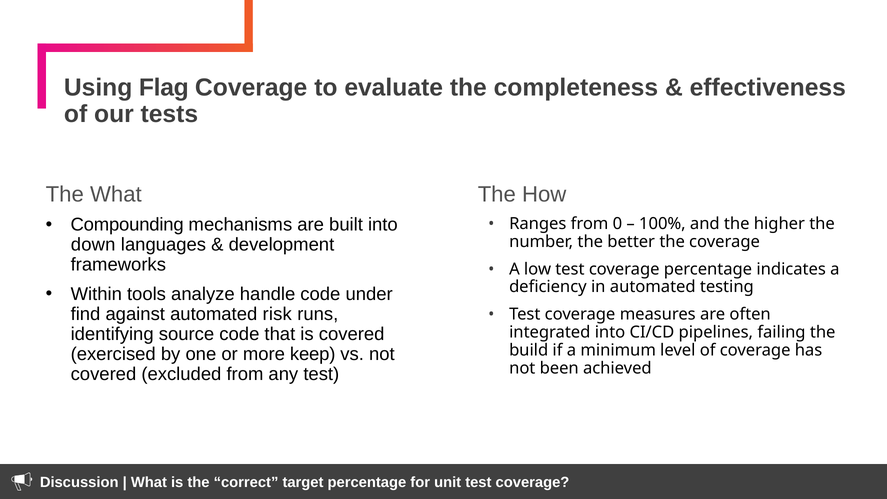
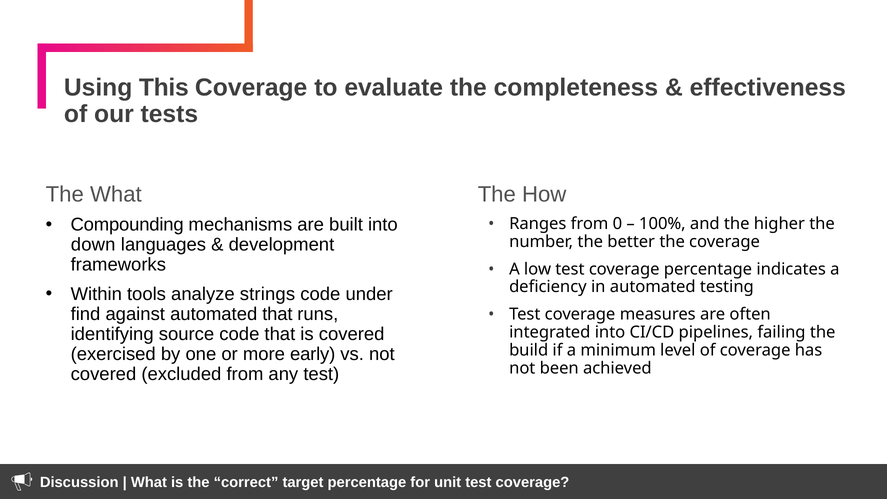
Flag: Flag -> This
handle: handle -> strings
automated risk: risk -> that
keep: keep -> early
